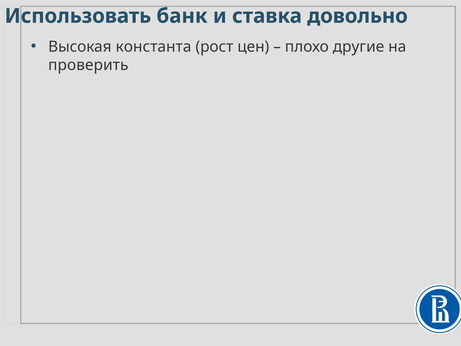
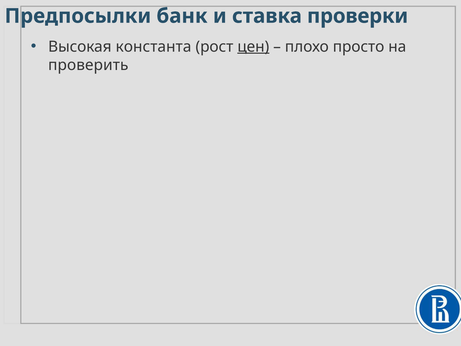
Использовать: Использовать -> Предпосылки
довольно: довольно -> проверки
цен underline: none -> present
другие: другие -> просто
